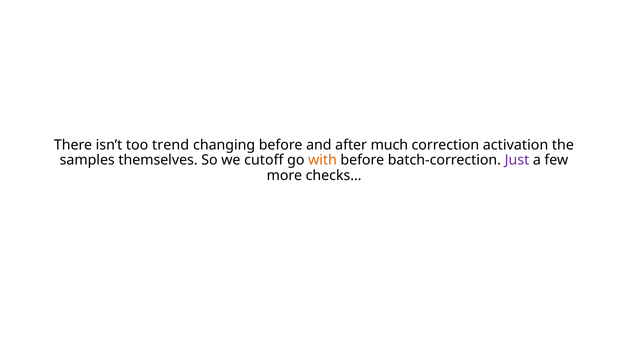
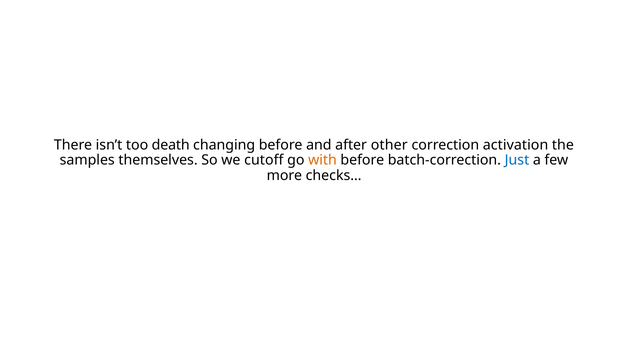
trend: trend -> death
much: much -> other
Just colour: purple -> blue
